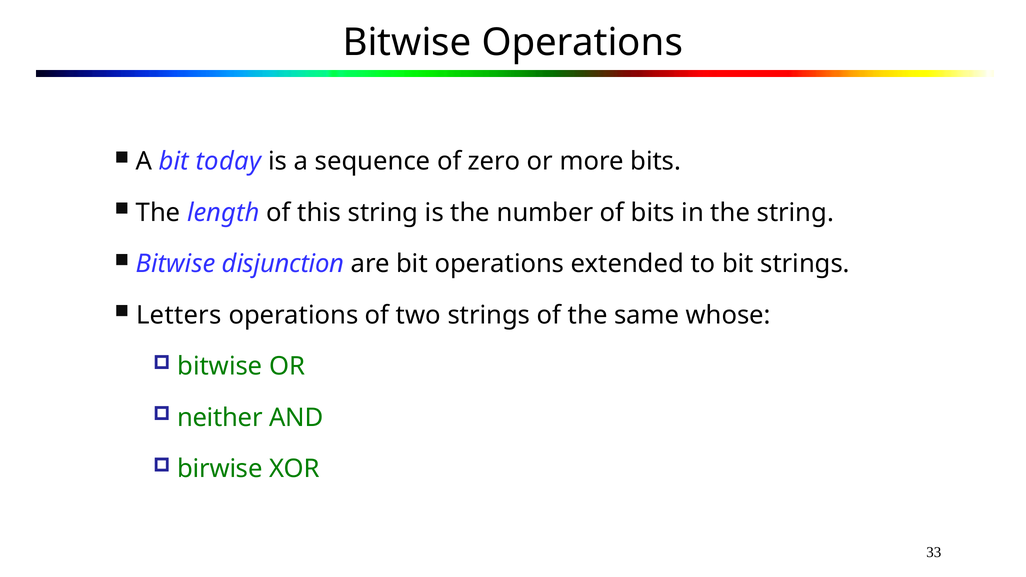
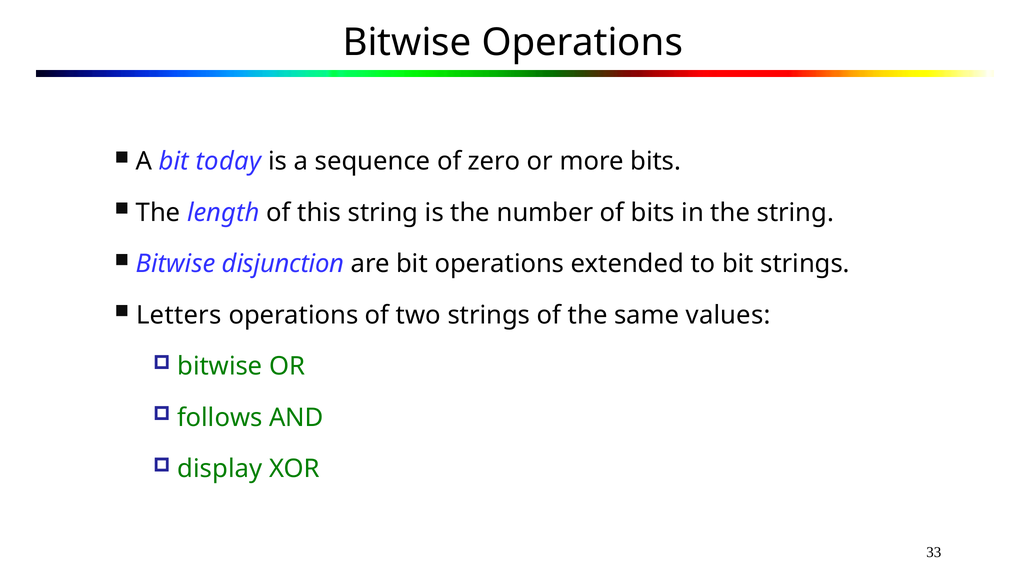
whose: whose -> values
neither: neither -> follows
birwise: birwise -> display
